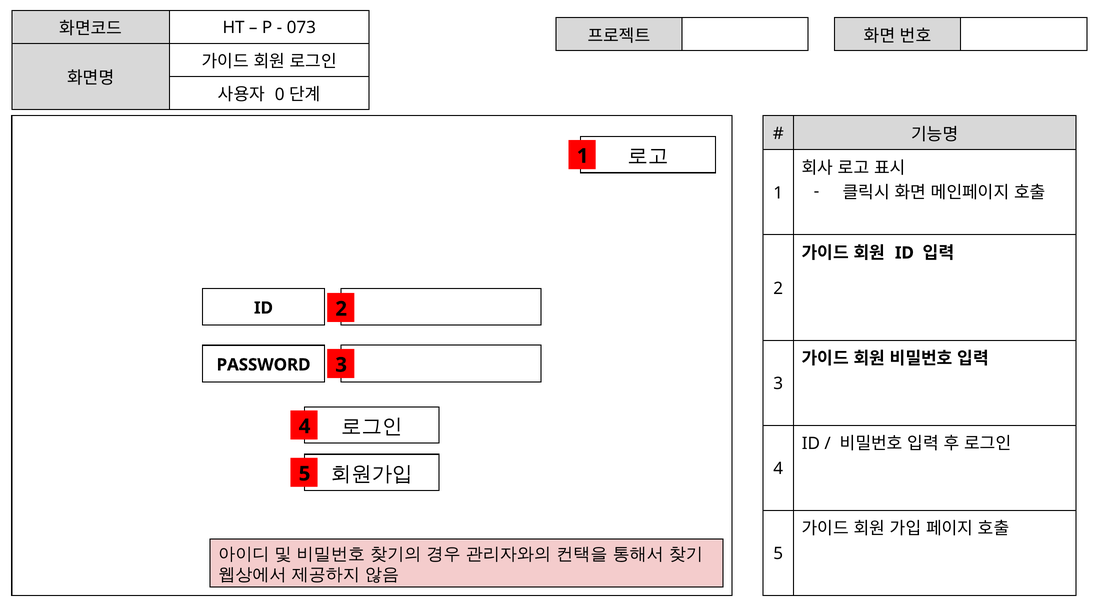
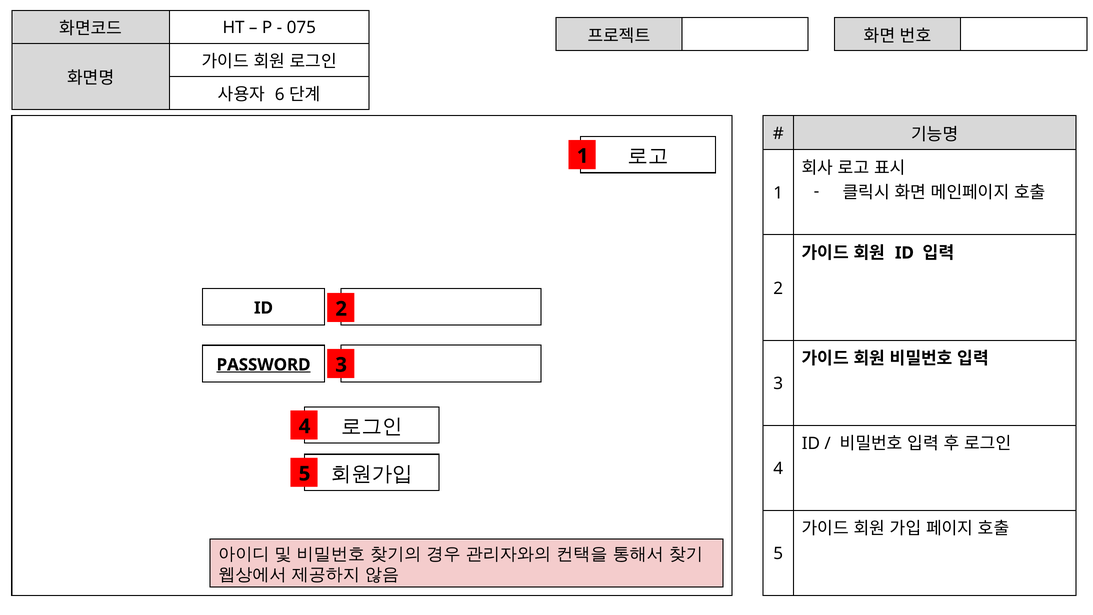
073: 073 -> 075
0: 0 -> 6
PASSWORD underline: none -> present
